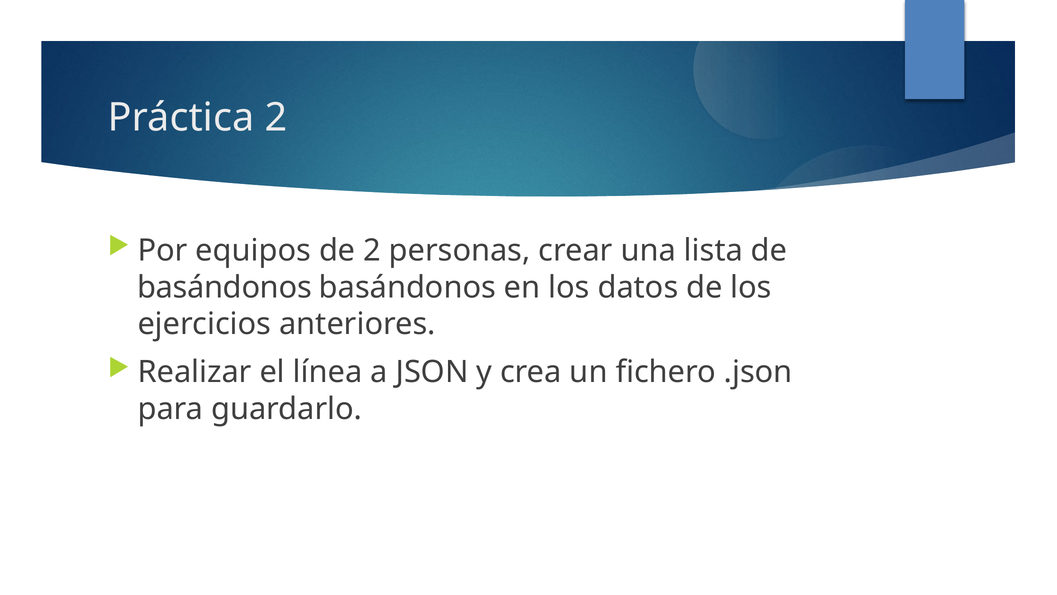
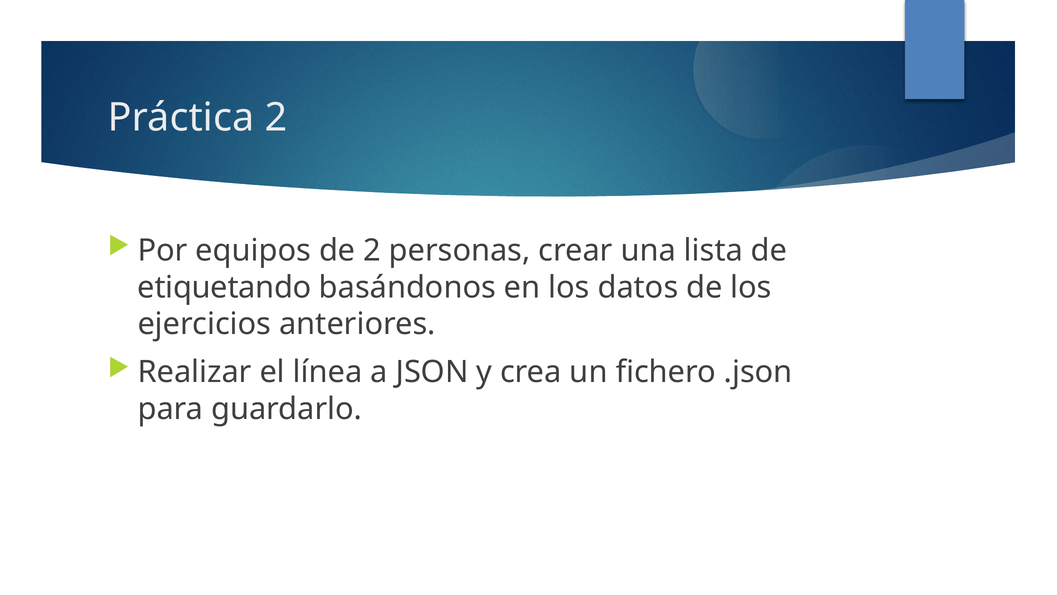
basándonos at (224, 287): basándonos -> etiquetando
